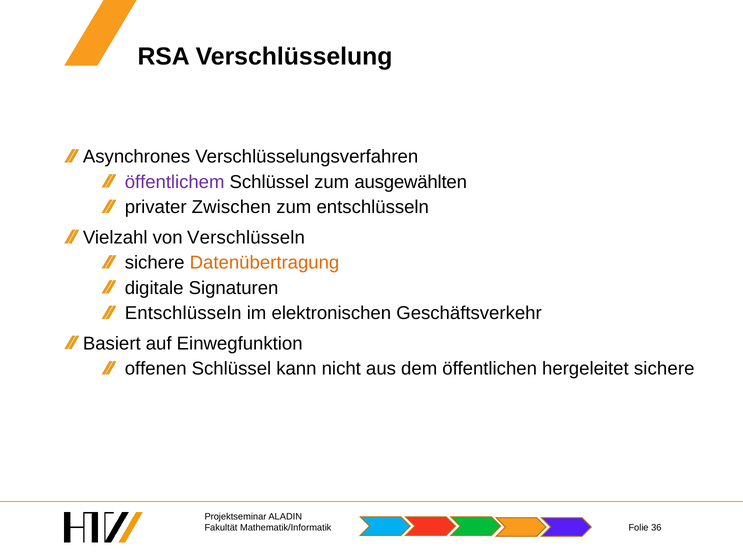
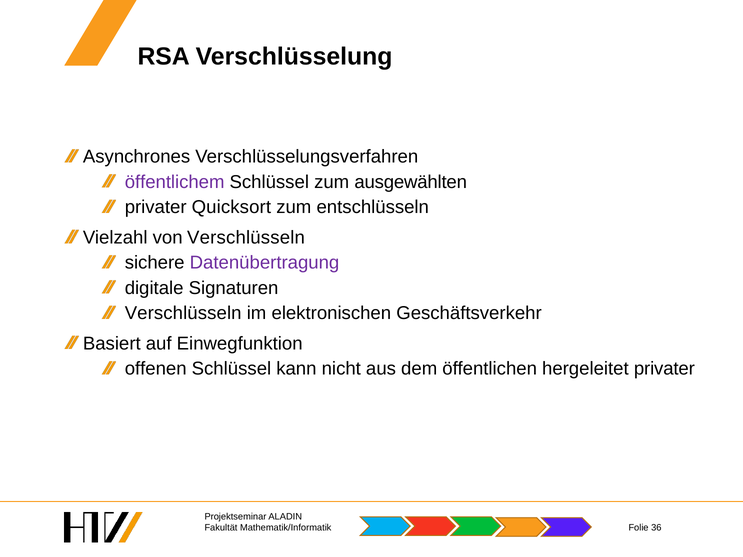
Zwischen: Zwischen -> Quicksort
Datenübertragung colour: orange -> purple
Entschlüsseln at (183, 313): Entschlüsseln -> Verschlüsseln
hergeleitet sichere: sichere -> privater
